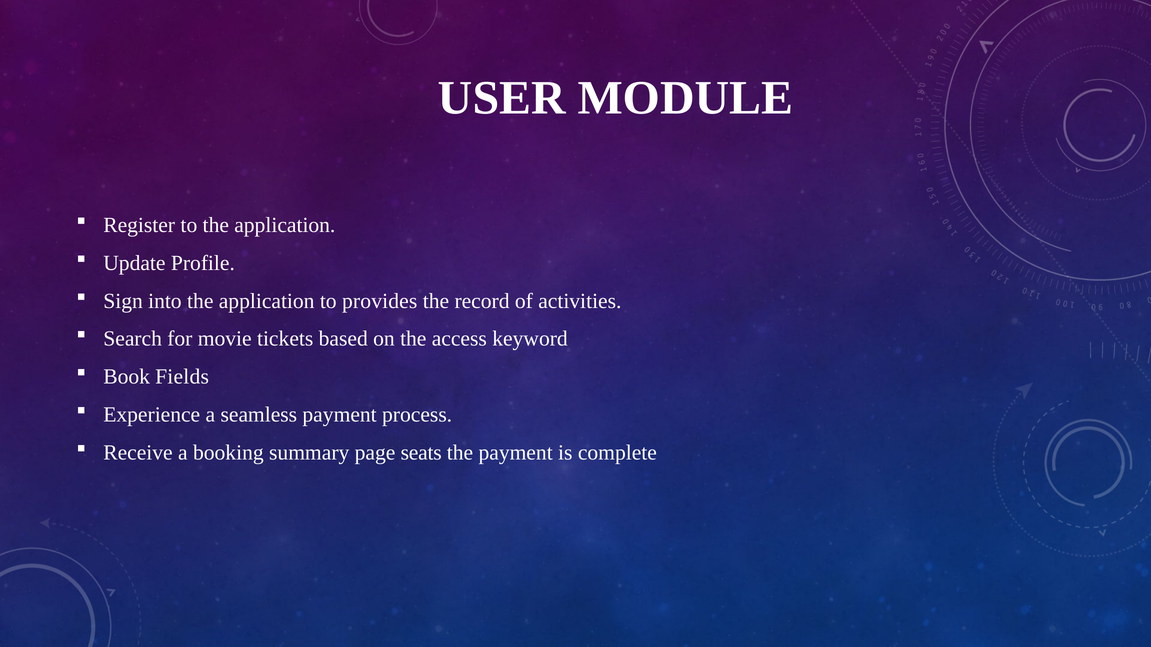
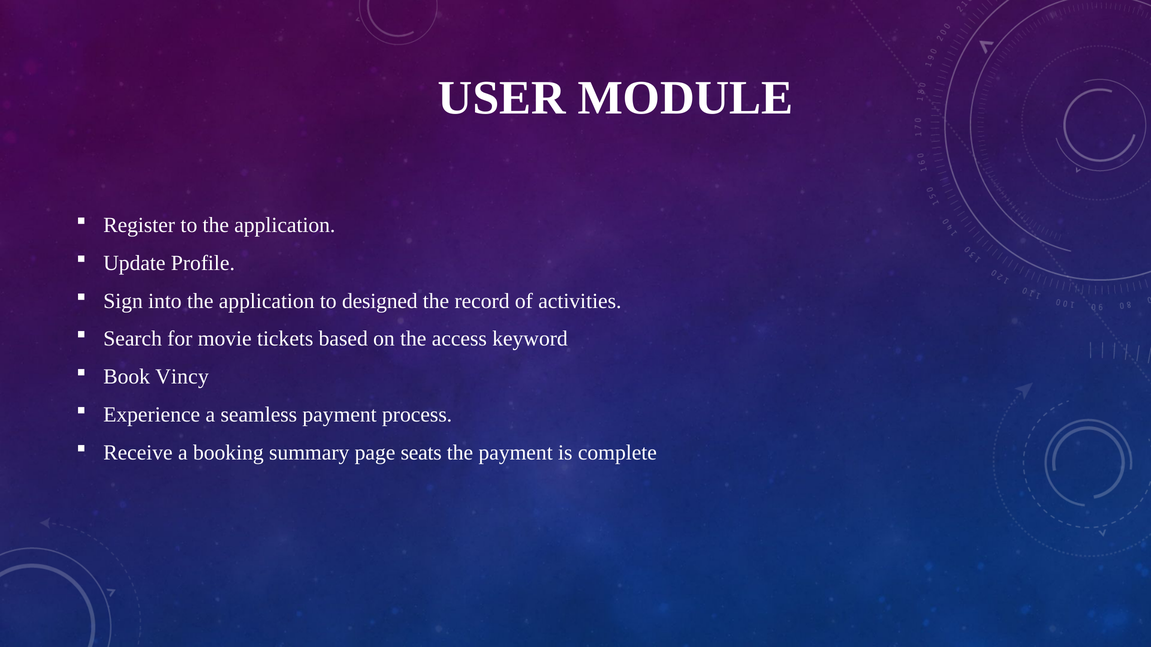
provides: provides -> designed
Fields: Fields -> Vincy
